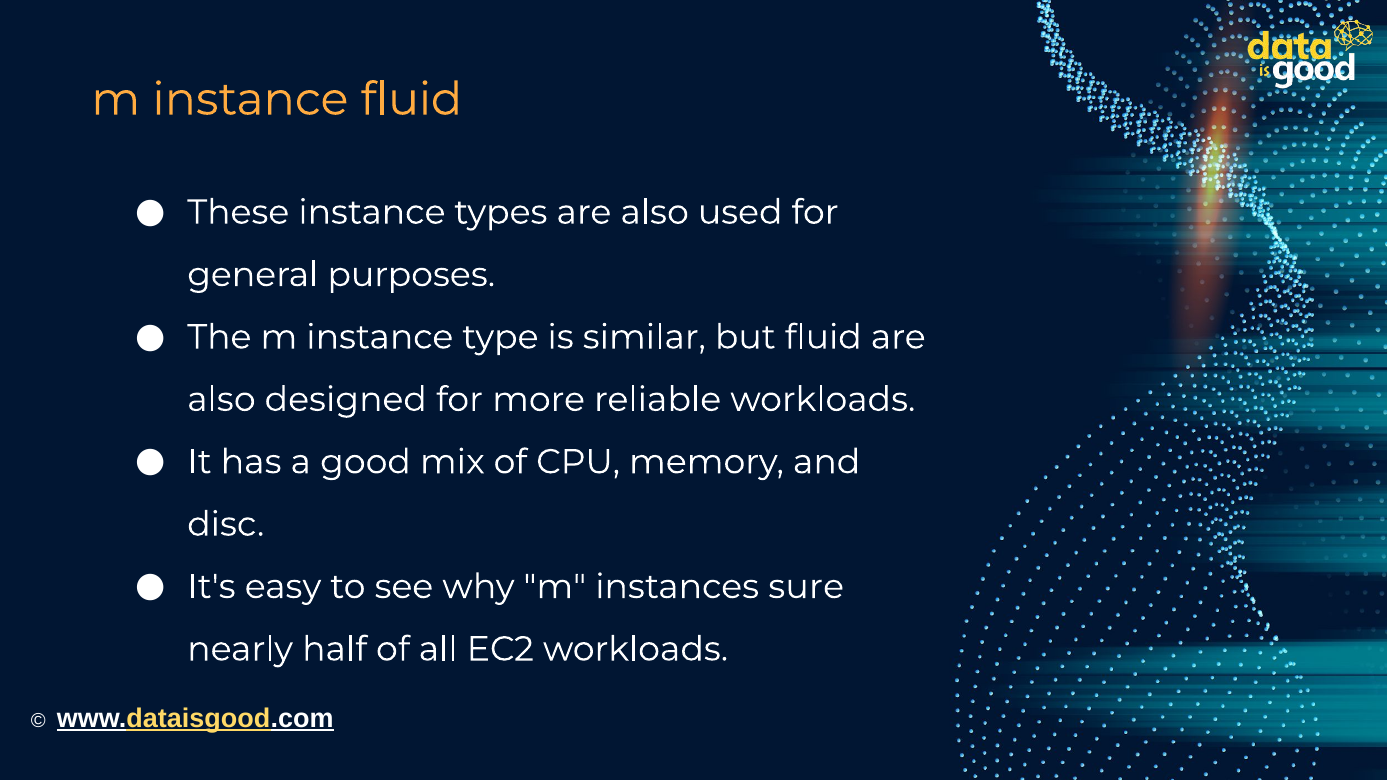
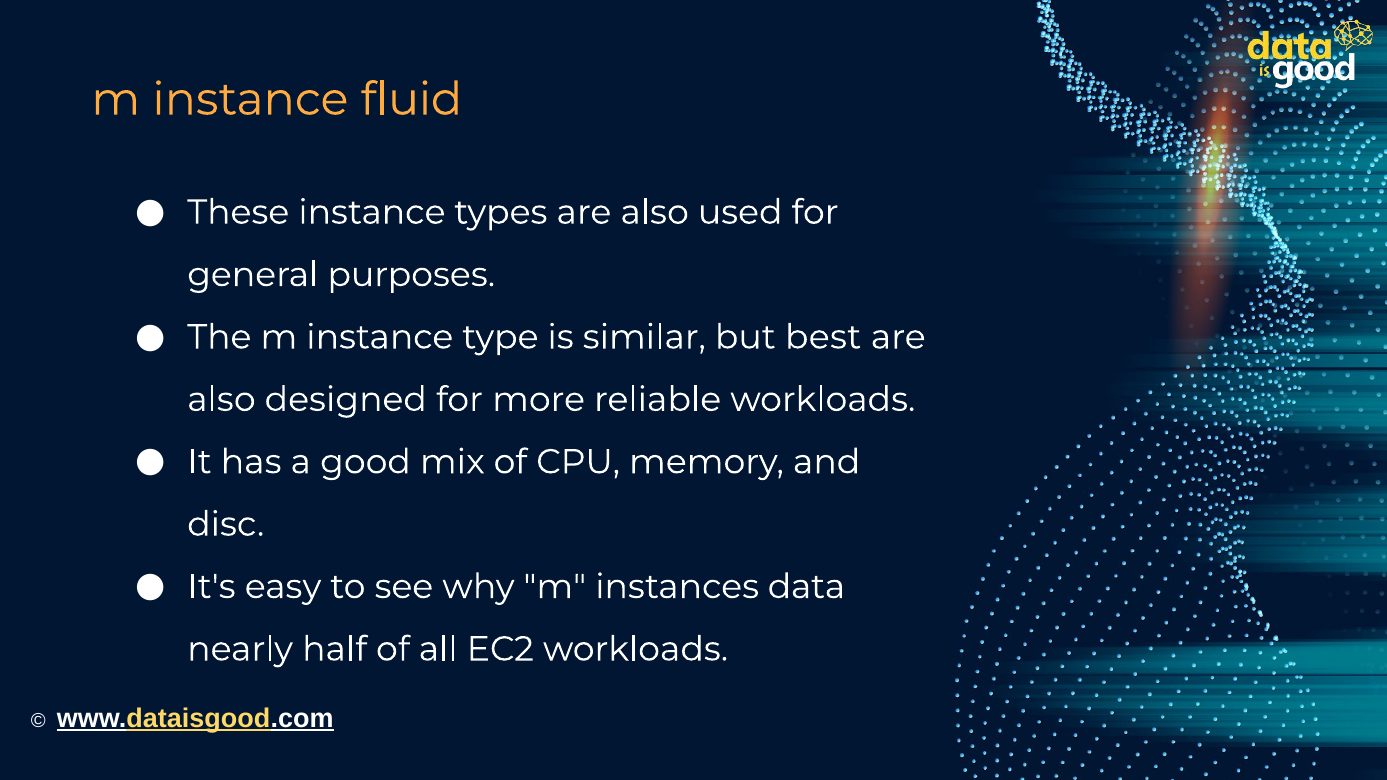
but fluid: fluid -> best
sure: sure -> data
